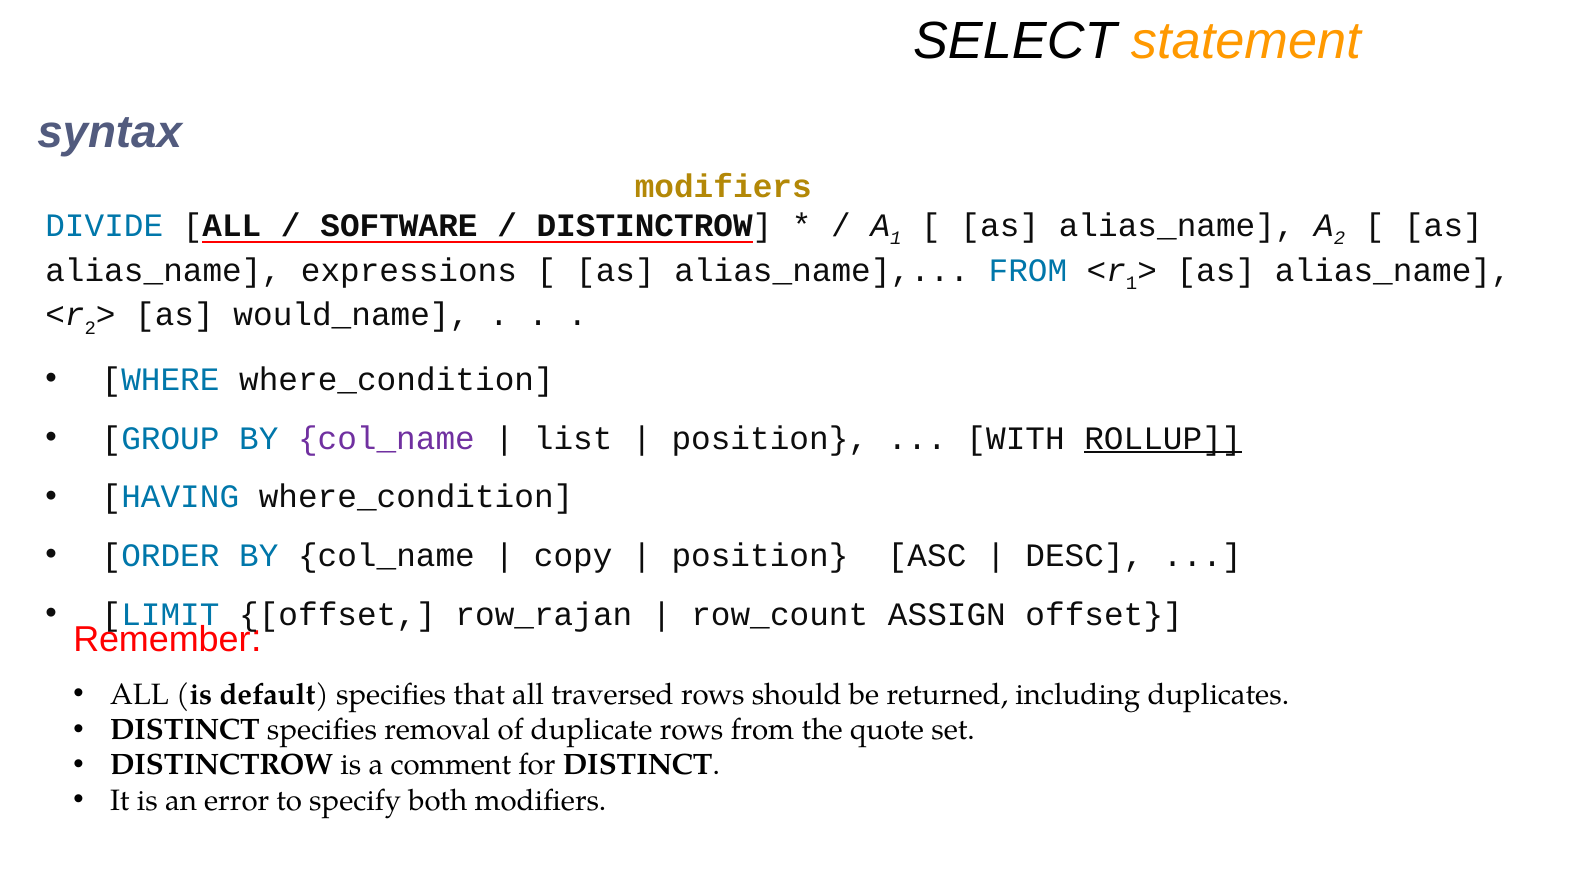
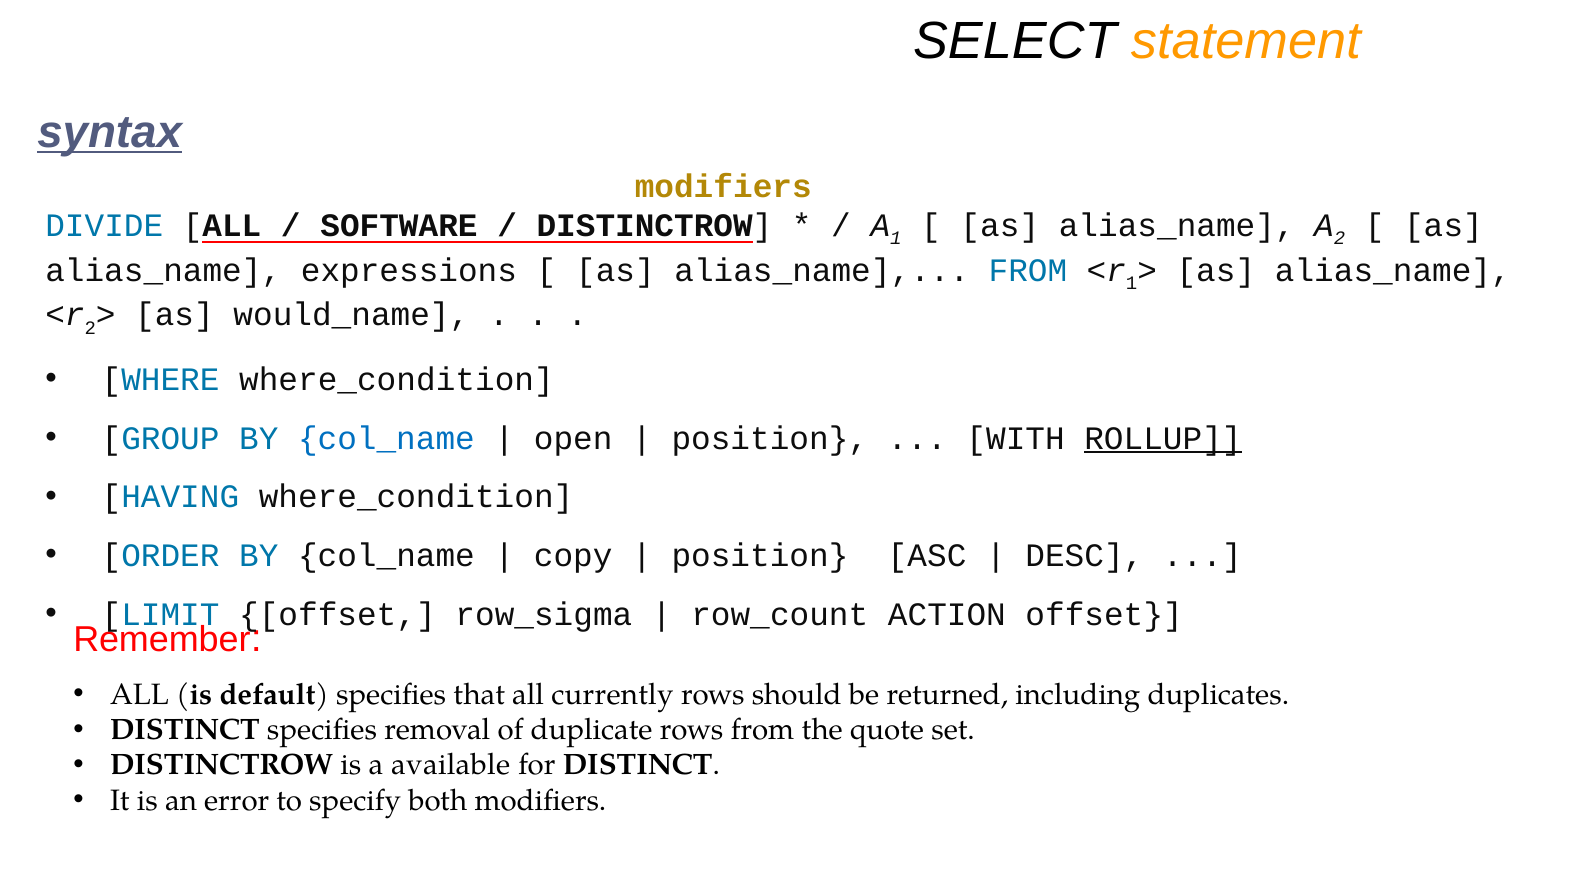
syntax underline: none -> present
col_name at (386, 438) colour: purple -> blue
list: list -> open
row_rajan: row_rajan -> row_sigma
ASSIGN: ASSIGN -> ACTION
traversed: traversed -> currently
comment: comment -> available
